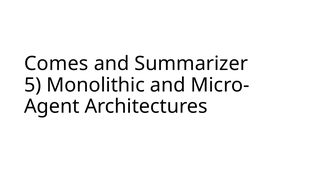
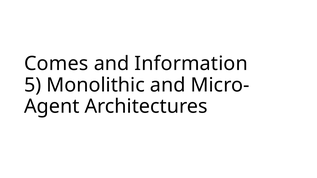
Summarizer: Summarizer -> Information
